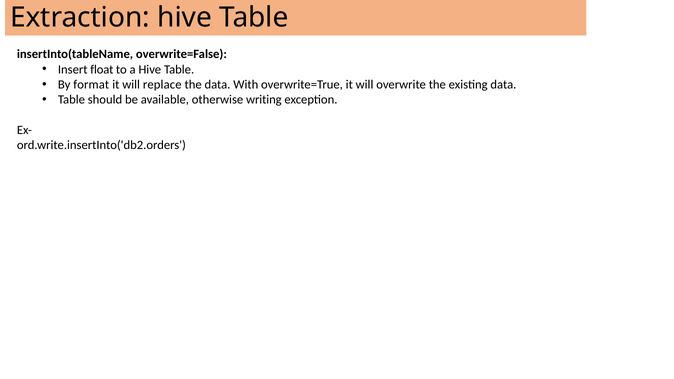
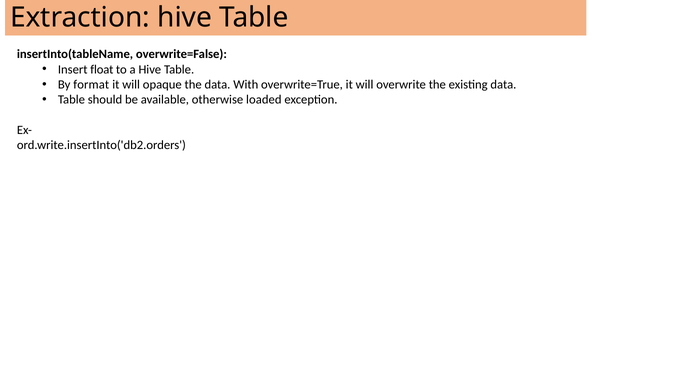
replace: replace -> opaque
writing: writing -> loaded
